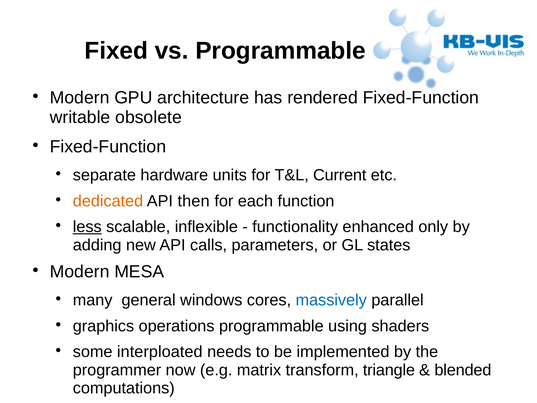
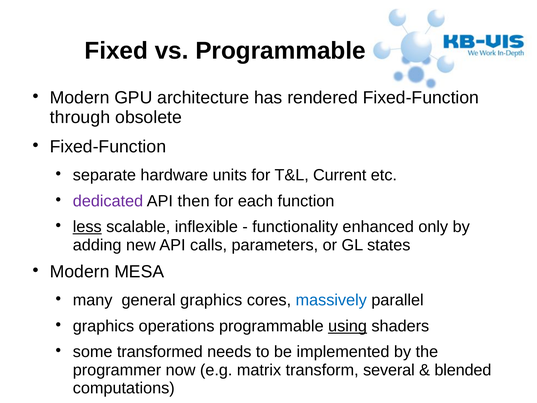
writable: writable -> through
dedicated colour: orange -> purple
general windows: windows -> graphics
using underline: none -> present
interploated: interploated -> transformed
triangle: triangle -> several
